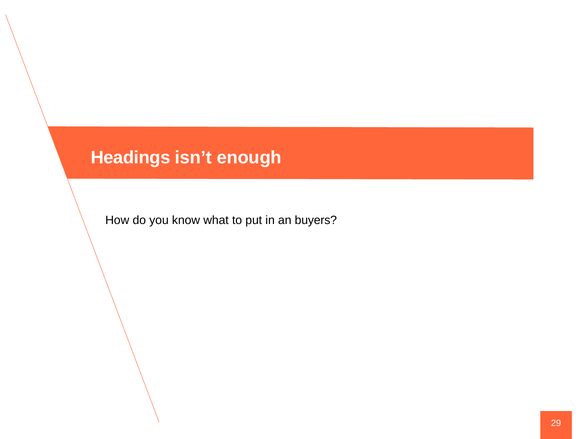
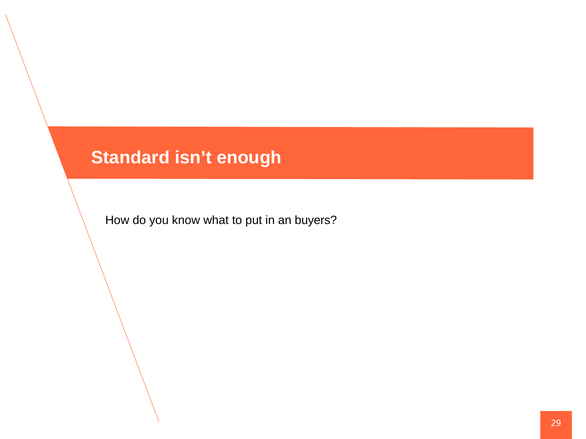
Headings: Headings -> Standard
